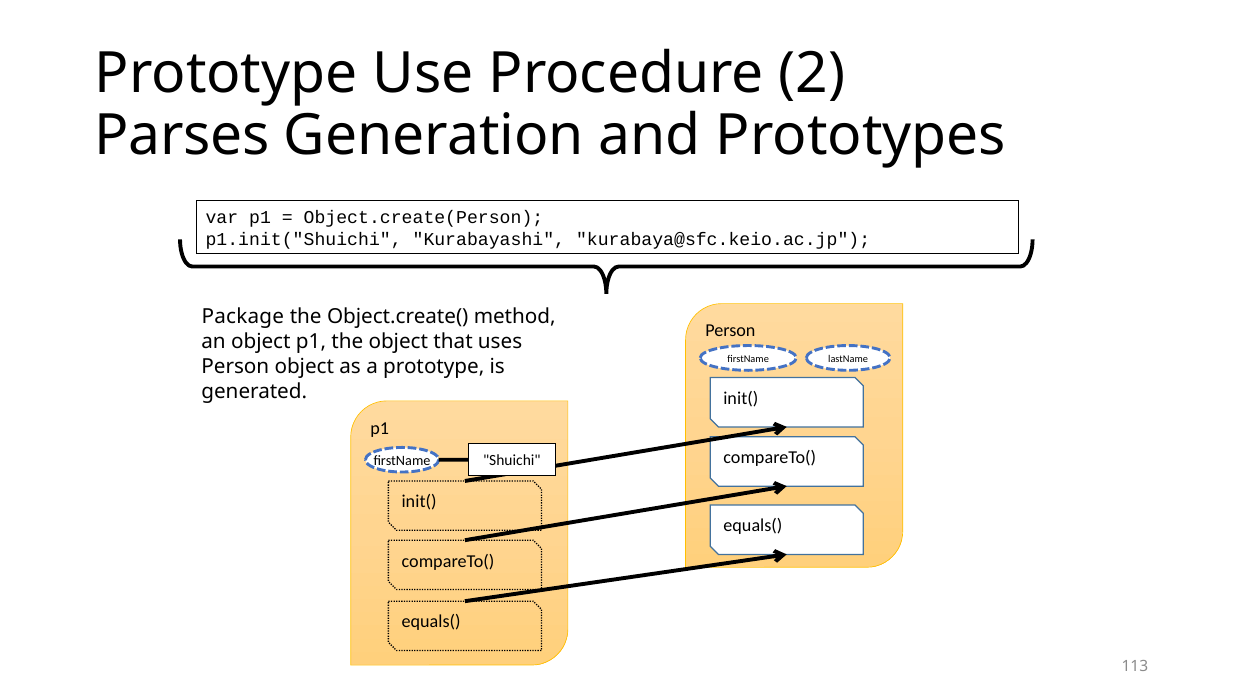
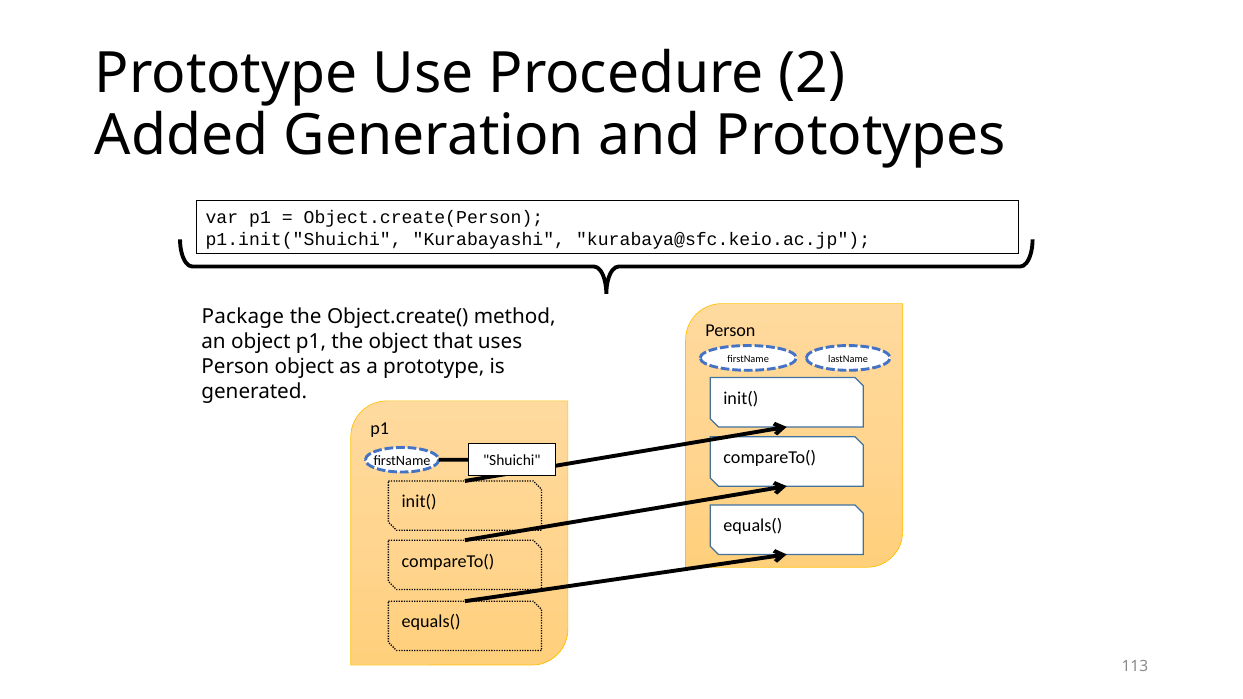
Parses: Parses -> Added
